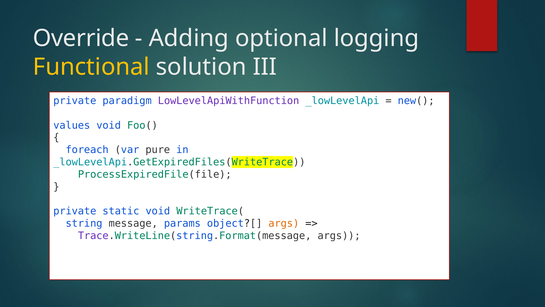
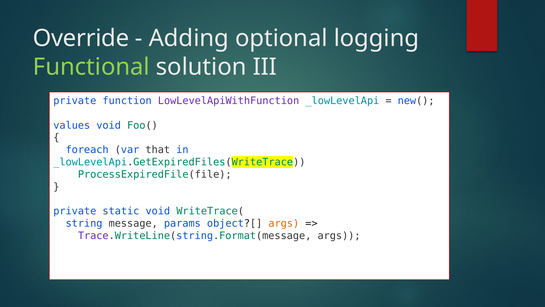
Functional colour: yellow -> light green
paradigm: paradigm -> function
pure: pure -> that
